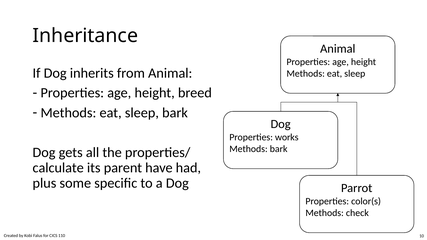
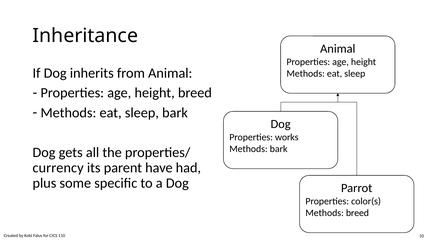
calculate: calculate -> currency
Methods check: check -> breed
